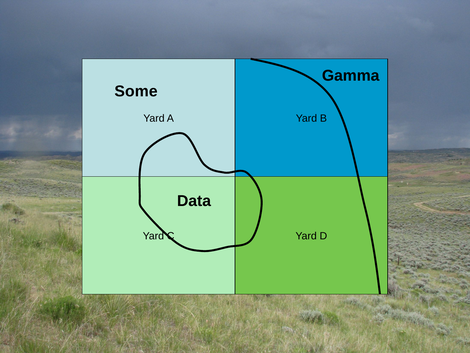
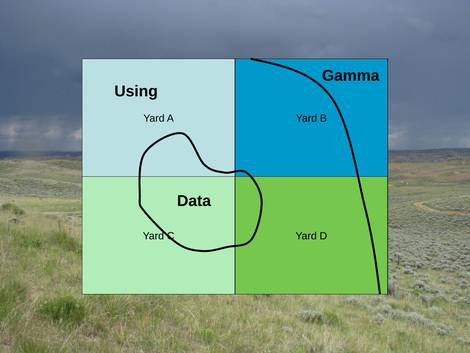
Some: Some -> Using
